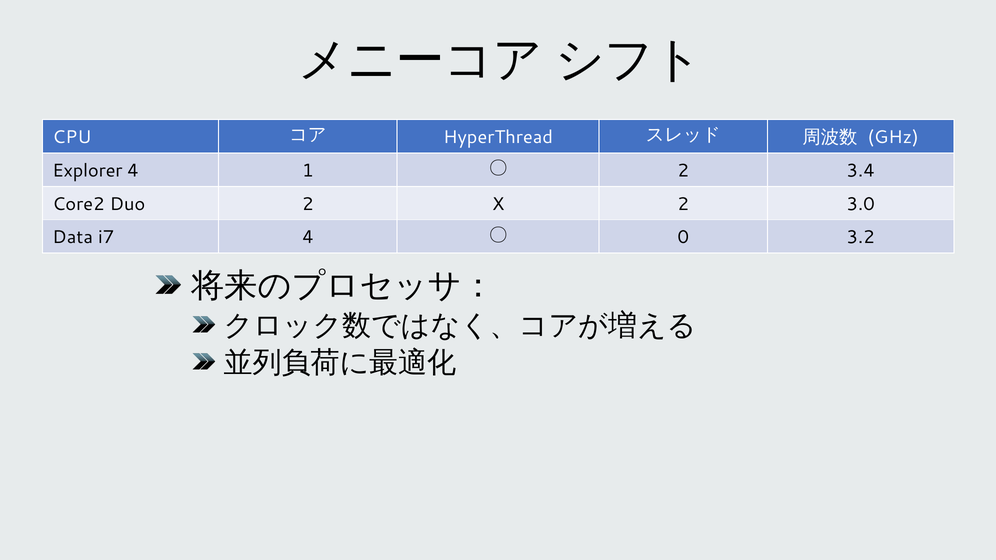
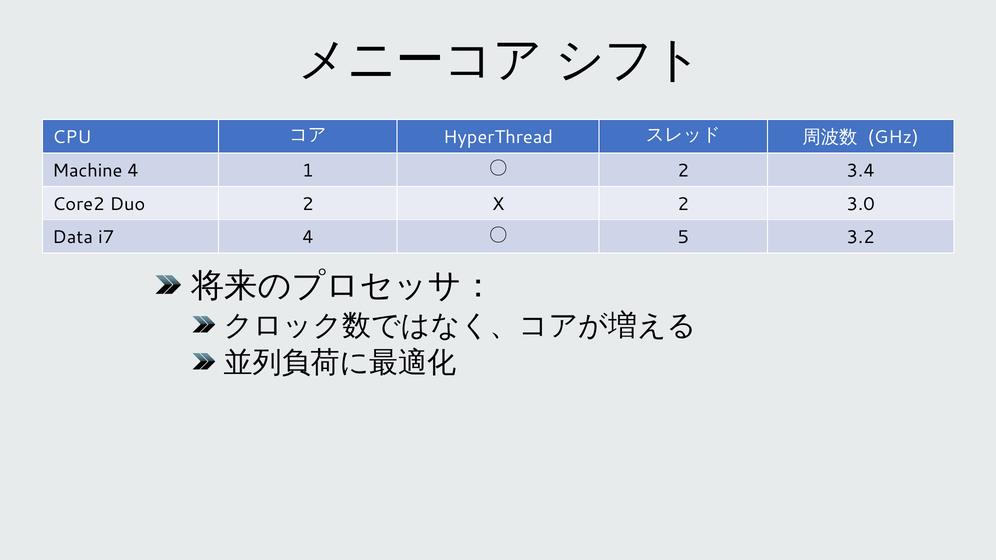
Explorer: Explorer -> Machine
0: 0 -> 5
